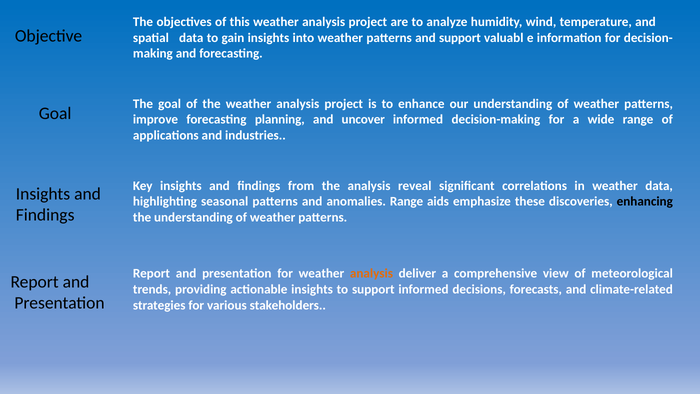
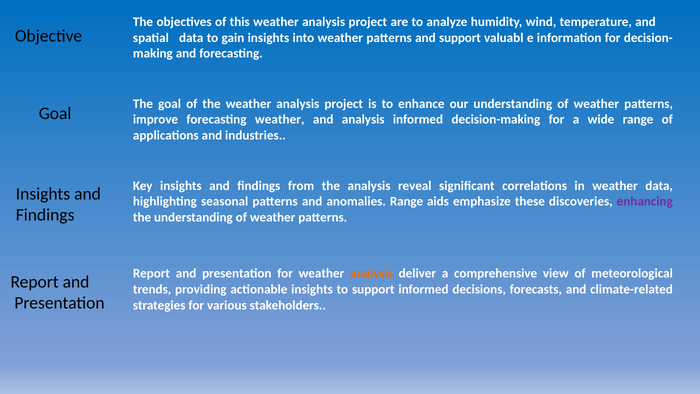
forecasting planning: planning -> weather
and uncover: uncover -> analysis
enhancing colour: black -> purple
